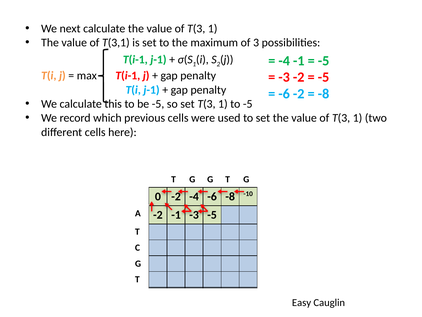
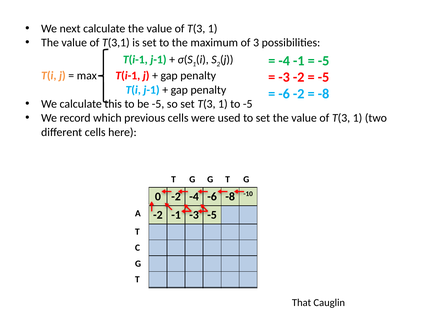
Easy: Easy -> That
